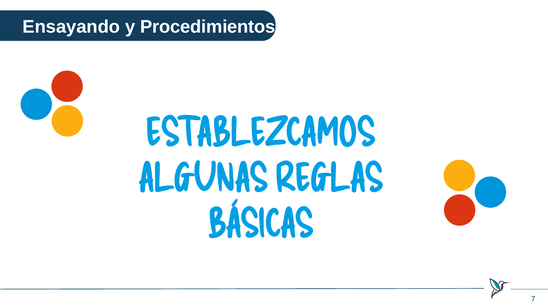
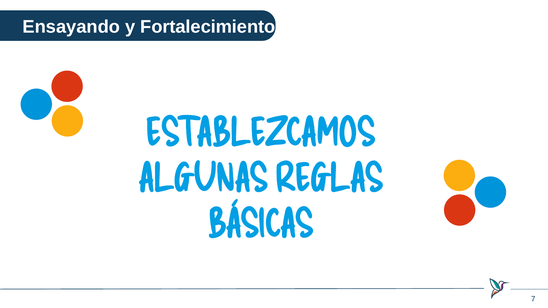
Procedimientos: Procedimientos -> Fortalecimiento
